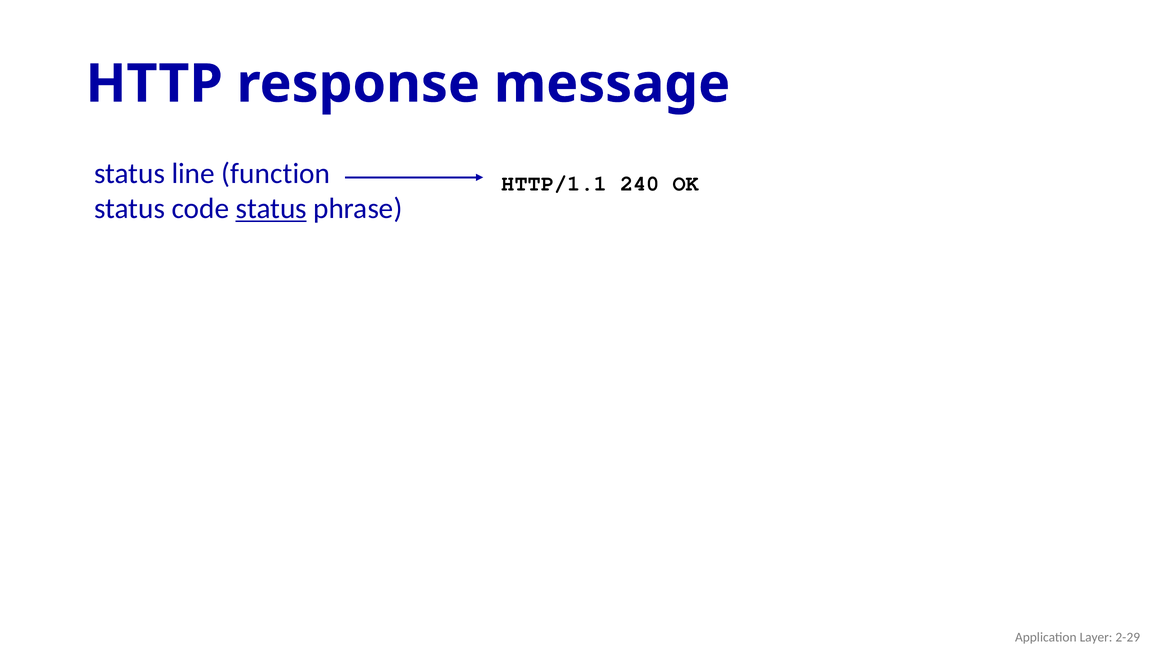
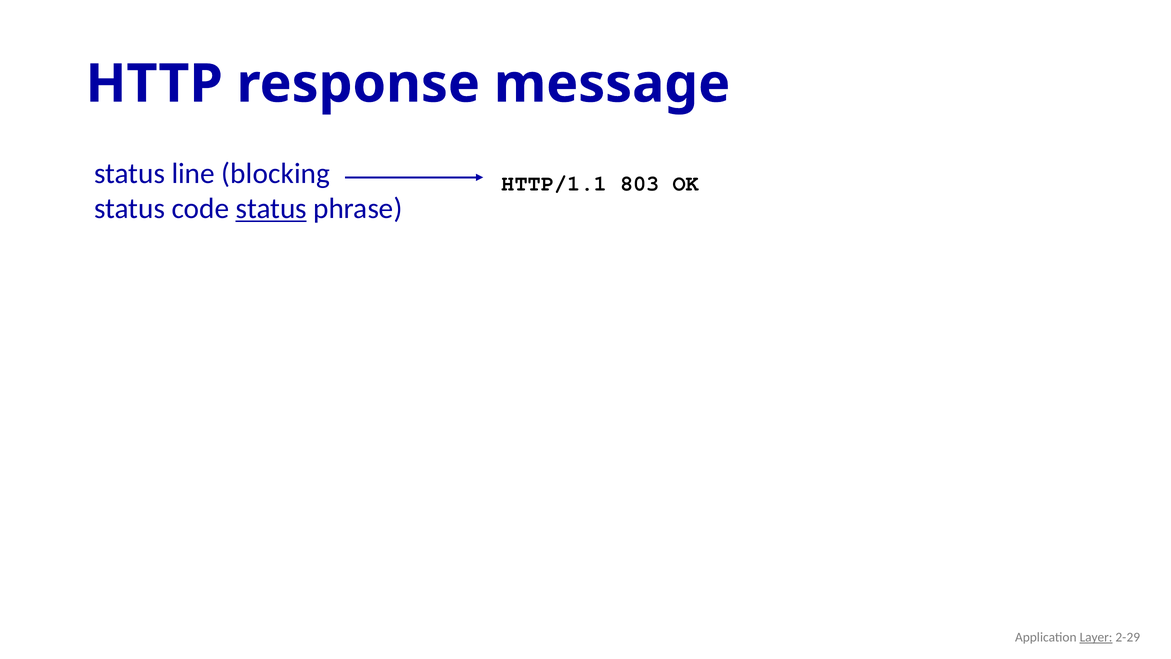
function: function -> blocking
240: 240 -> 803
Layer underline: none -> present
